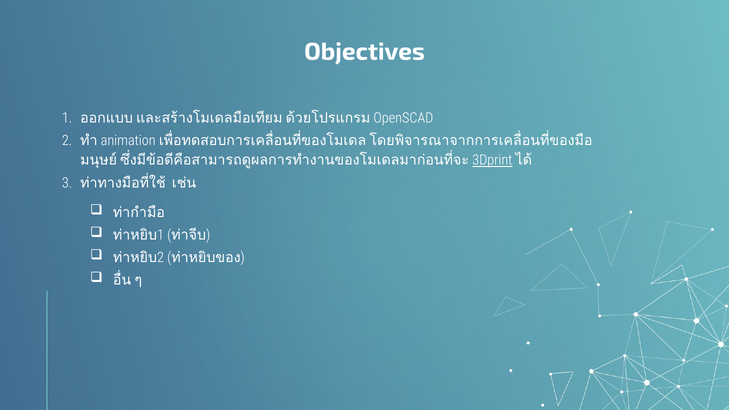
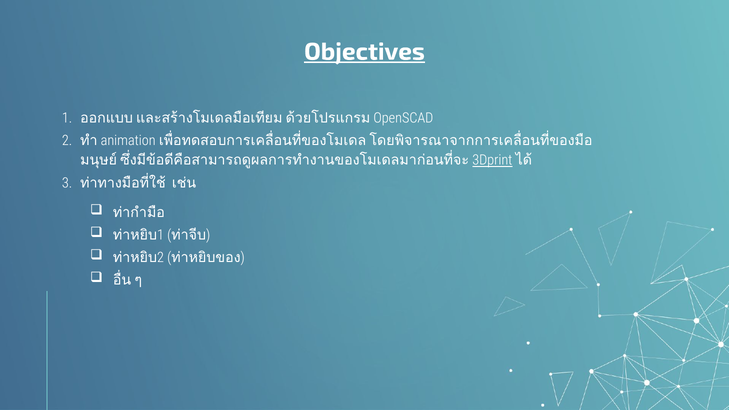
Objectives underline: none -> present
